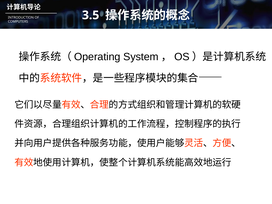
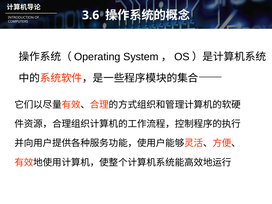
3.5: 3.5 -> 3.6
